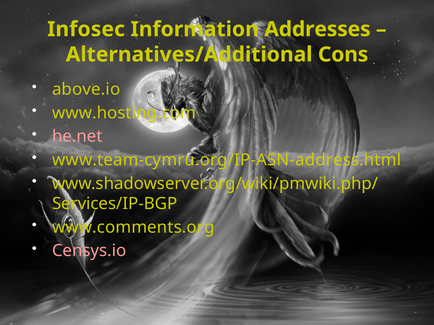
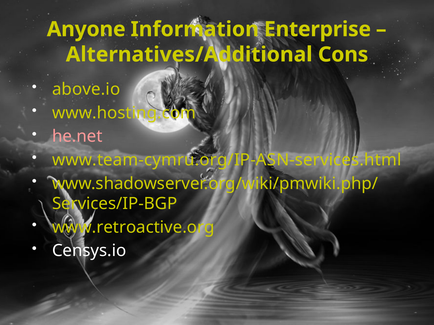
Infosec: Infosec -> Anyone
Addresses: Addresses -> Enterprise
www.team-cymru.org/IP-ASN-address.html: www.team-cymru.org/IP-ASN-address.html -> www.team-cymru.org/IP-ASN-services.html
www.comments.org: www.comments.org -> www.retroactive.org
Censys.io colour: pink -> white
